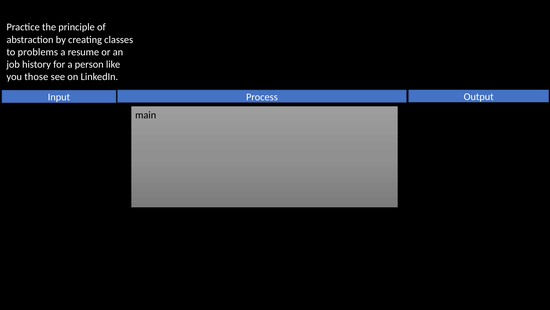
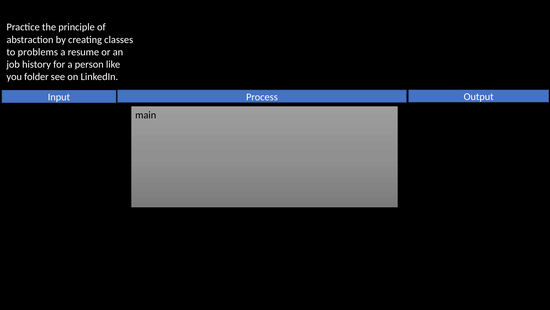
those: those -> folder
